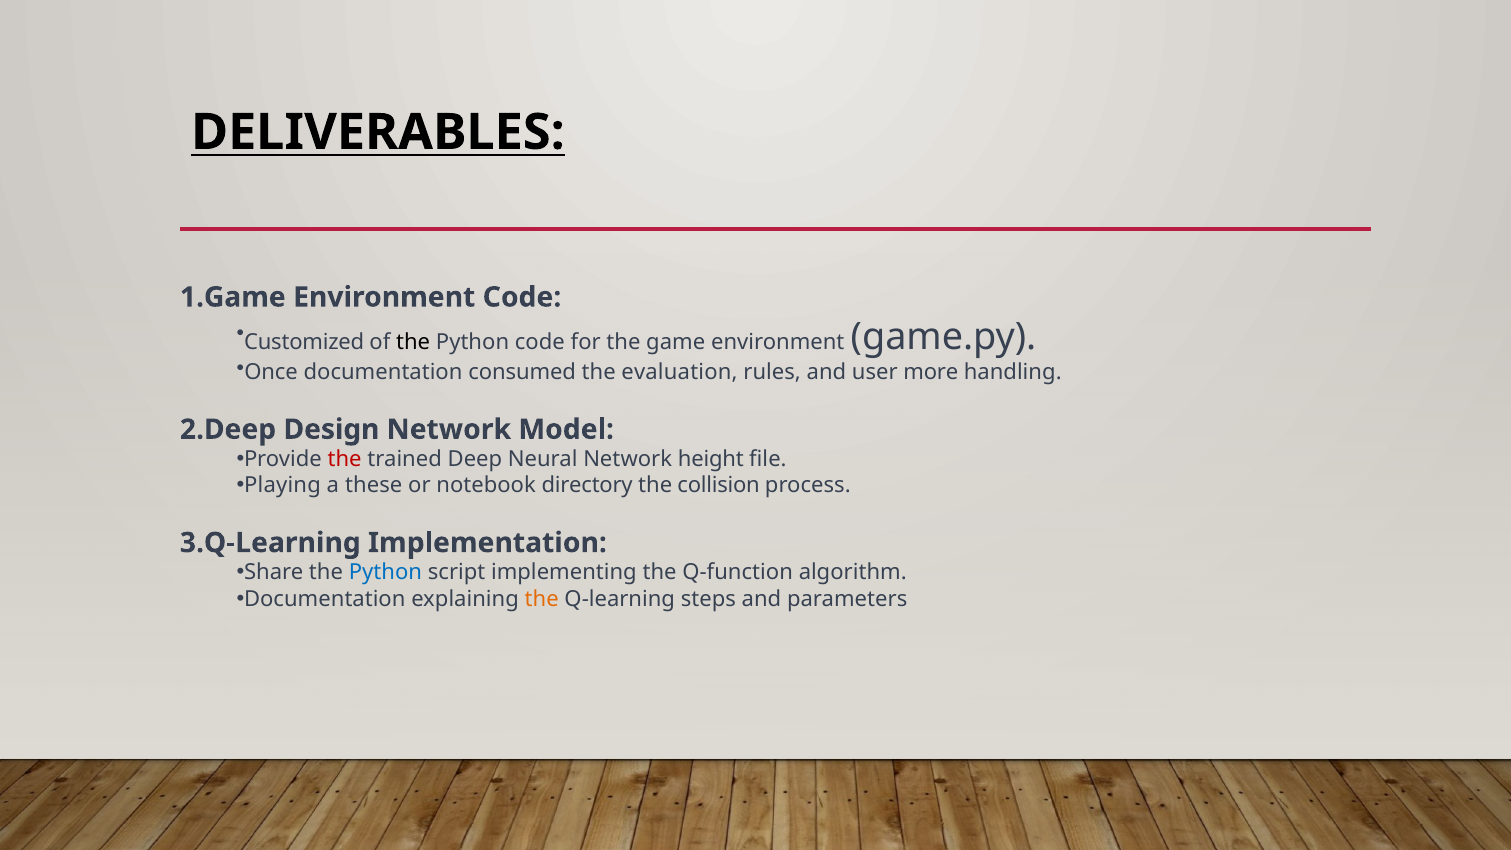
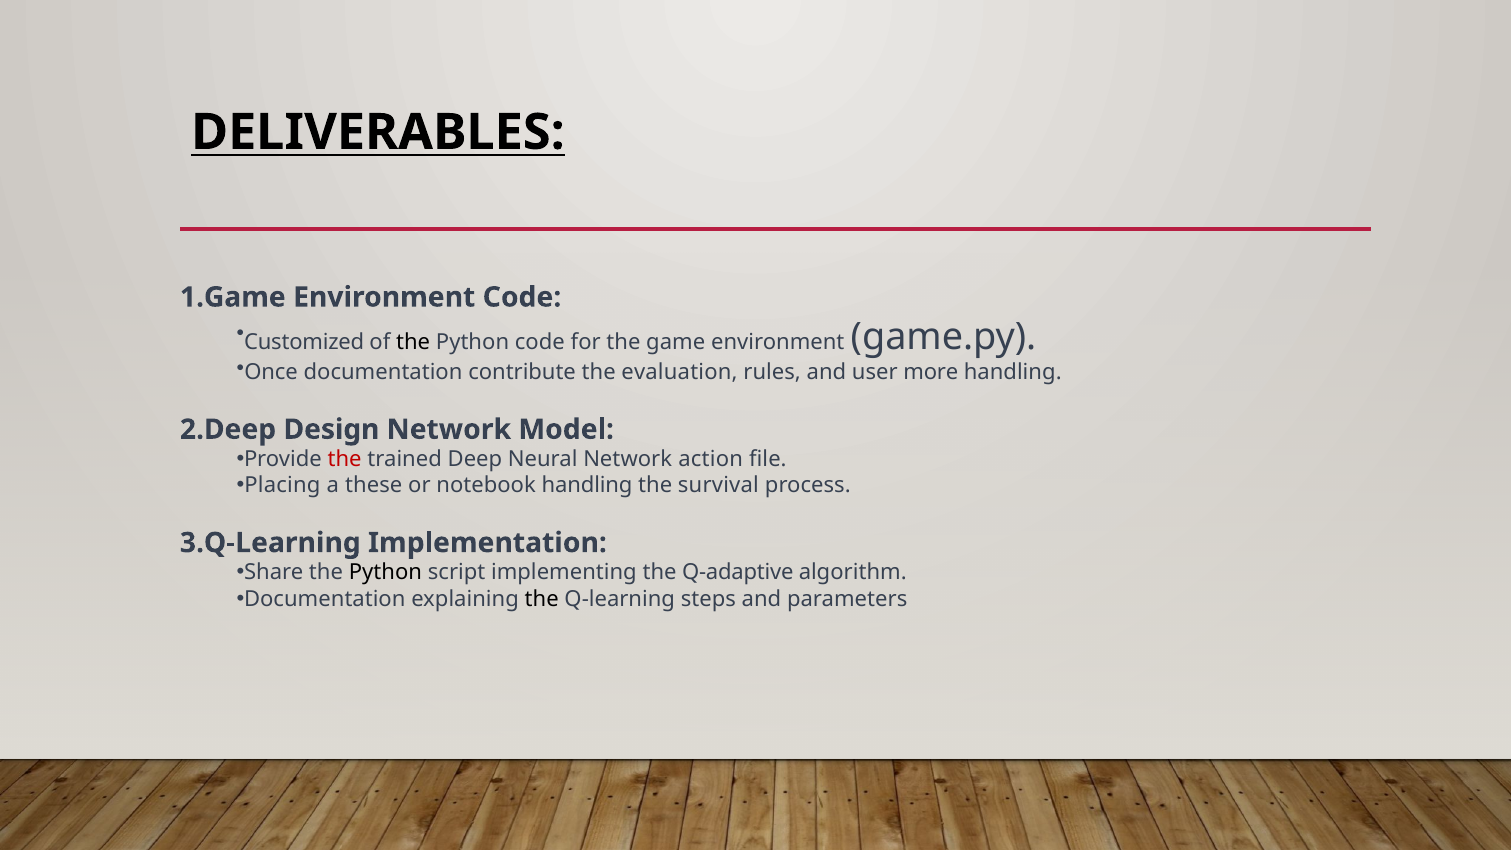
consumed: consumed -> contribute
height: height -> action
Playing: Playing -> Placing
notebook directory: directory -> handling
collision: collision -> survival
Python at (385, 573) colour: blue -> black
Q-function: Q-function -> Q-adaptive
the at (542, 599) colour: orange -> black
